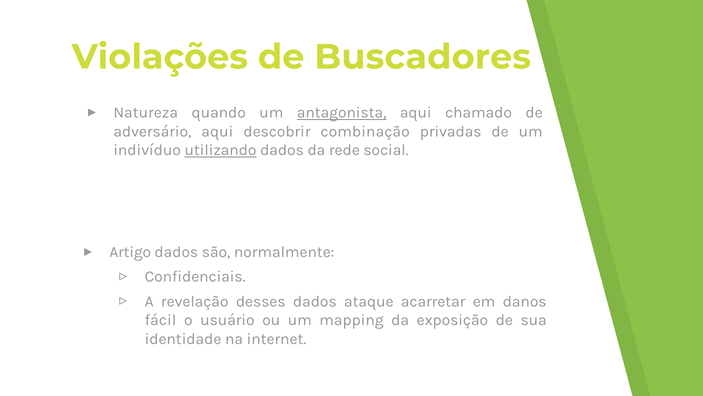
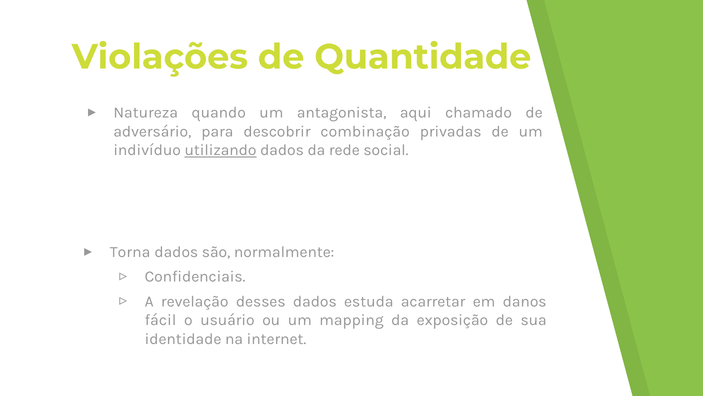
Buscadores: Buscadores -> Quantidade
antagonista underline: present -> none
adversário aqui: aqui -> para
Artigo: Artigo -> Torna
ataque: ataque -> estuda
